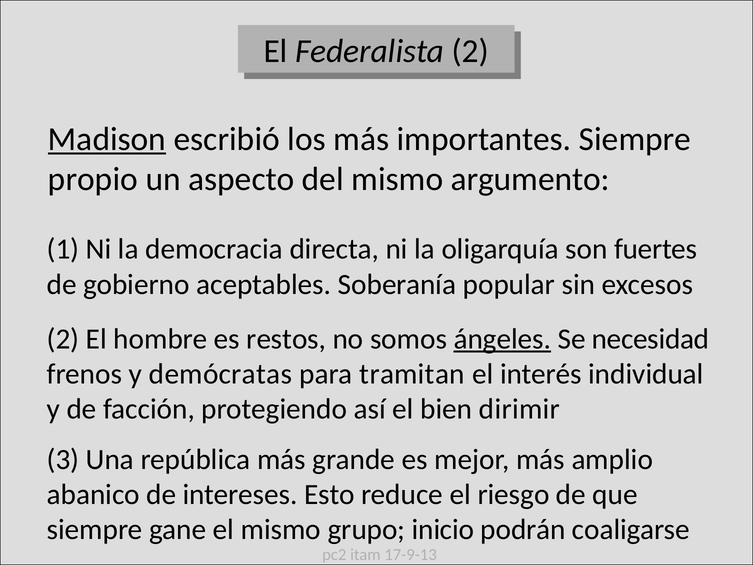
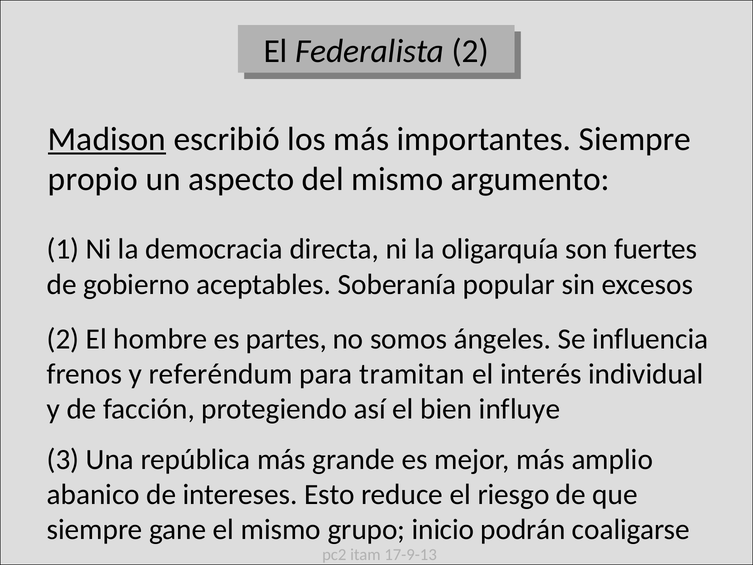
restos: restos -> partes
ángeles underline: present -> none
necesidad: necesidad -> influencia
demócratas: demócratas -> referéndum
dirimir: dirimir -> influye
